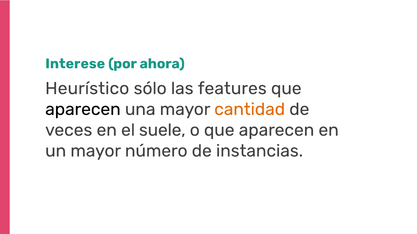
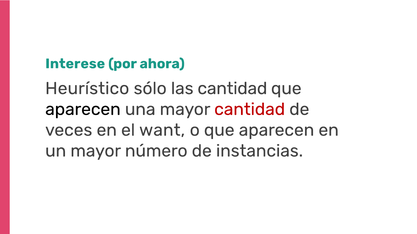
las features: features -> cantidad
cantidad at (250, 109) colour: orange -> red
suele: suele -> want
